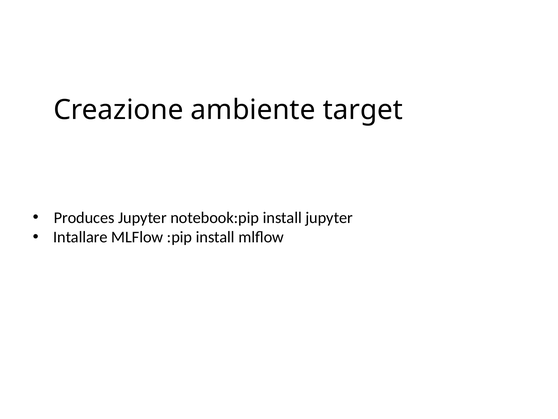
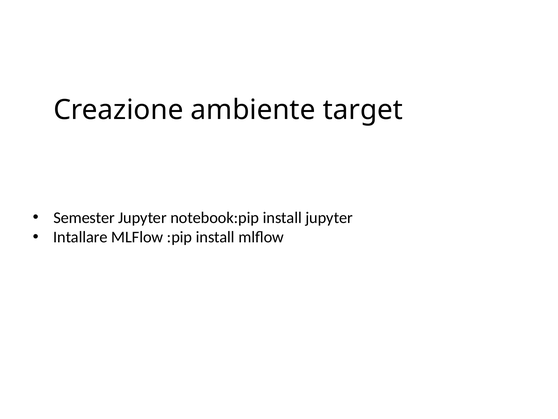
Produces: Produces -> Semester
